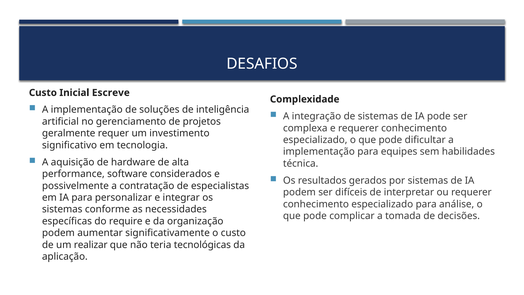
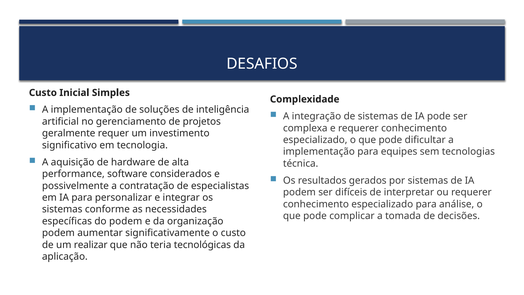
Escreve: Escreve -> Simples
habilidades: habilidades -> tecnologias
do require: require -> podem
